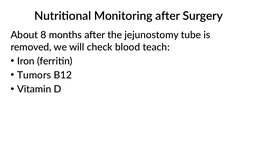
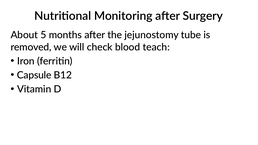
8: 8 -> 5
Tumors: Tumors -> Capsule
